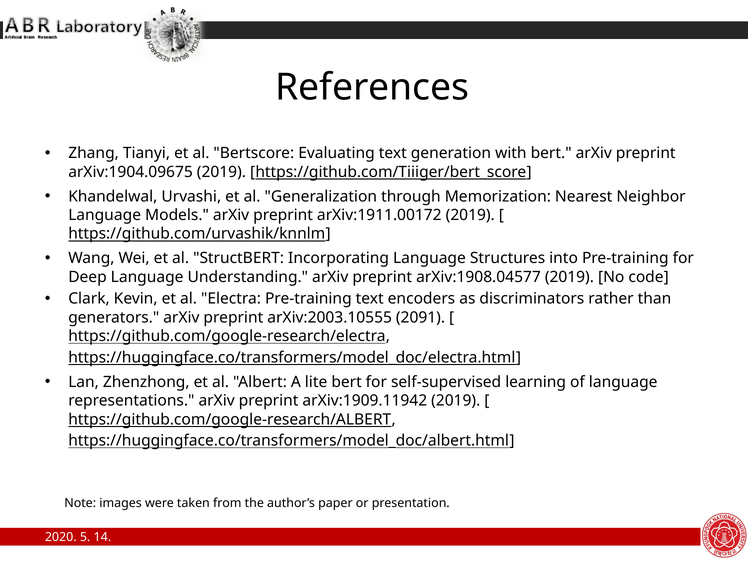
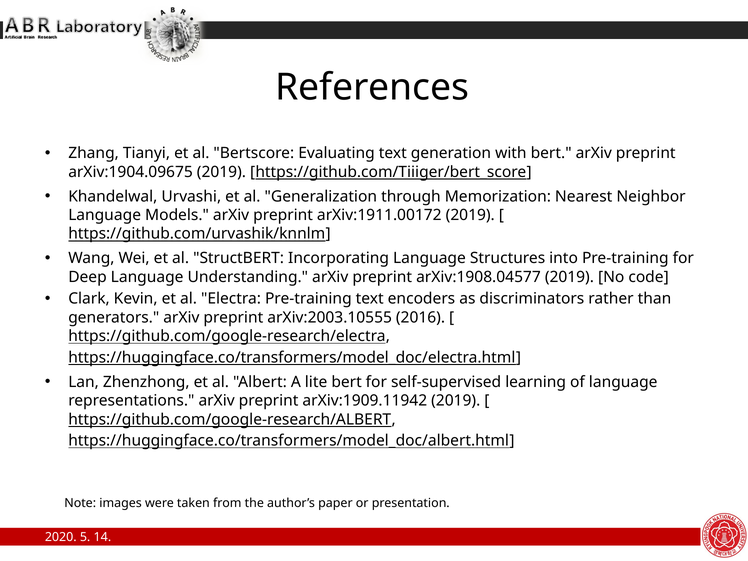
2091: 2091 -> 2016
